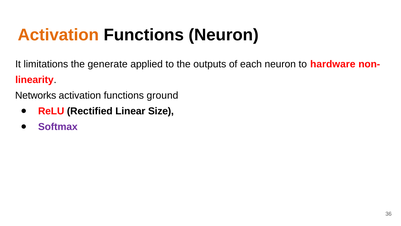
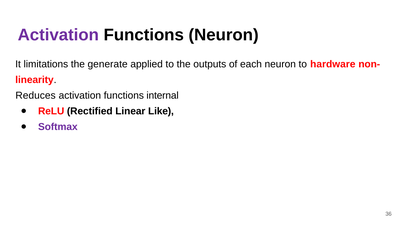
Activation at (58, 35) colour: orange -> purple
Networks: Networks -> Reduces
ground: ground -> internal
Size: Size -> Like
